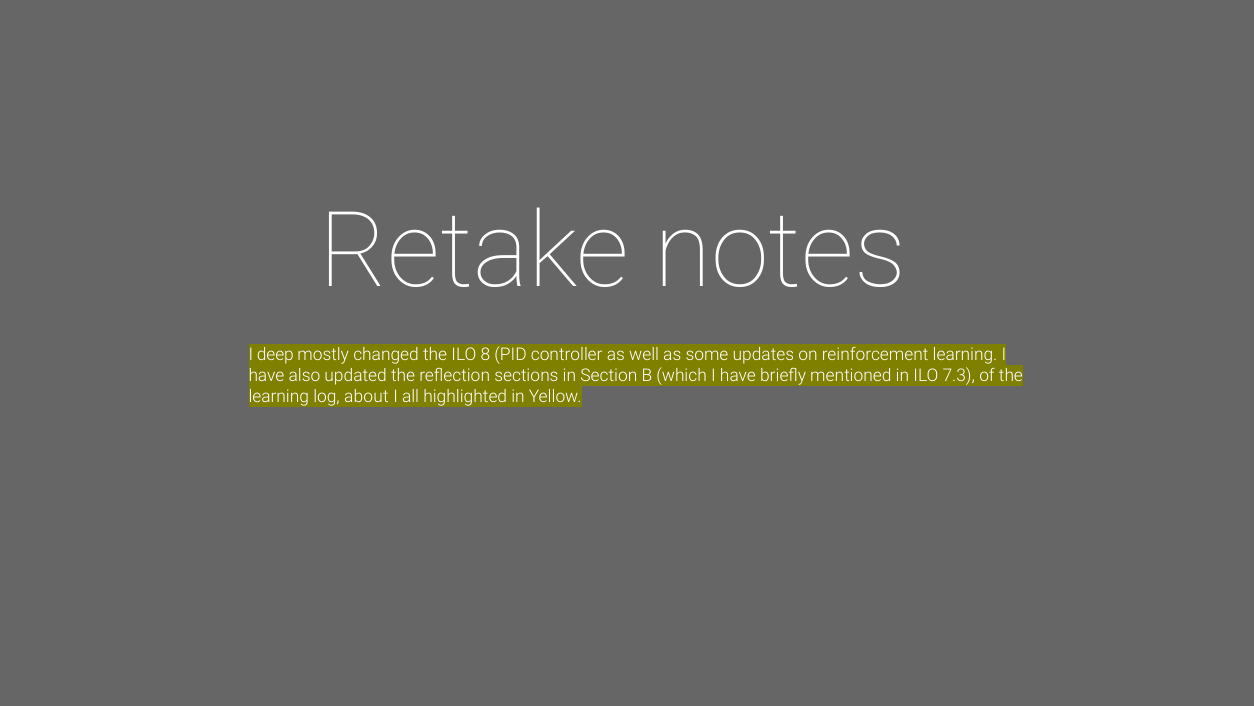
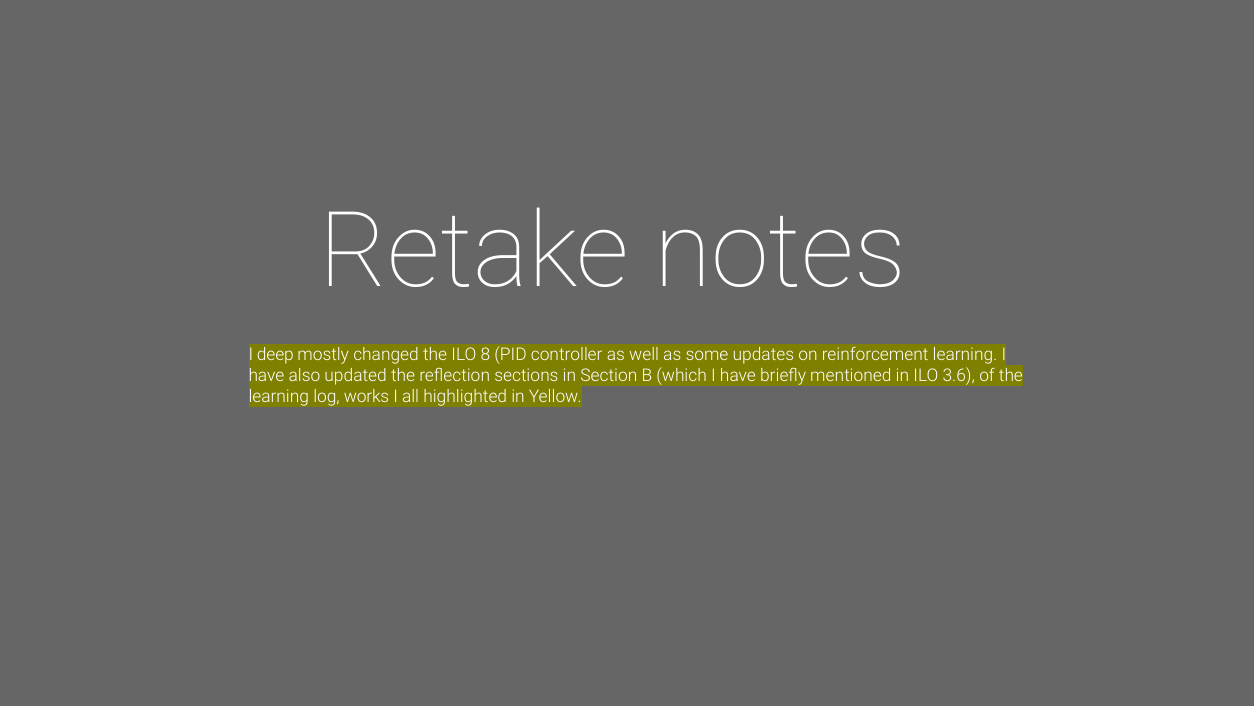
7.3: 7.3 -> 3.6
about: about -> works
